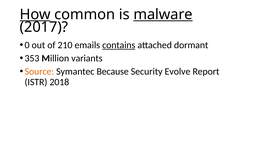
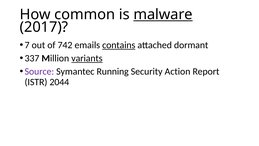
How underline: present -> none
0: 0 -> 7
210: 210 -> 742
353: 353 -> 337
variants underline: none -> present
Source colour: orange -> purple
Because: Because -> Running
Evolve: Evolve -> Action
2018: 2018 -> 2044
